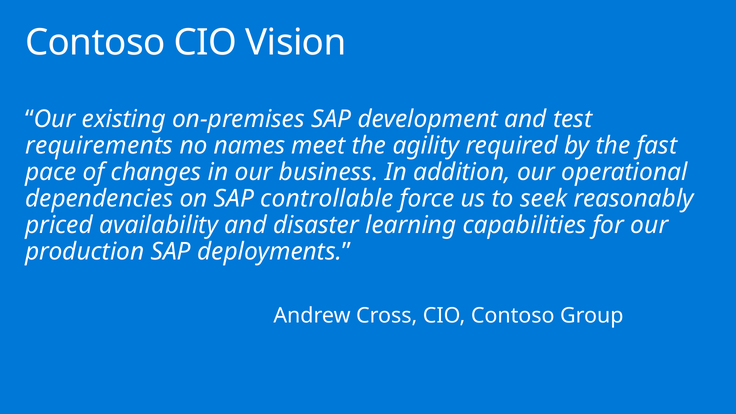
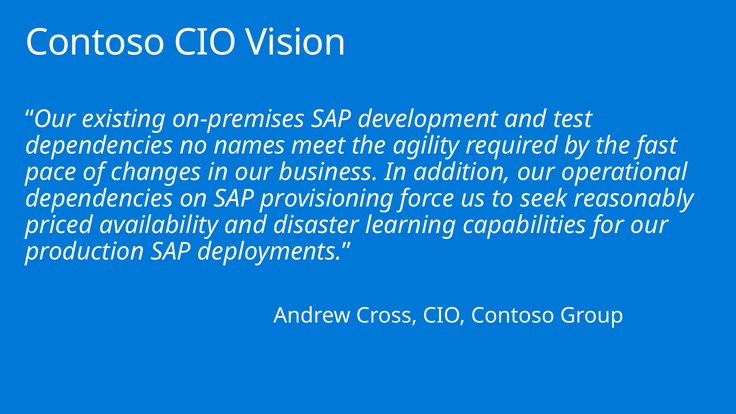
requirements at (99, 146): requirements -> dependencies
controllable: controllable -> provisioning
